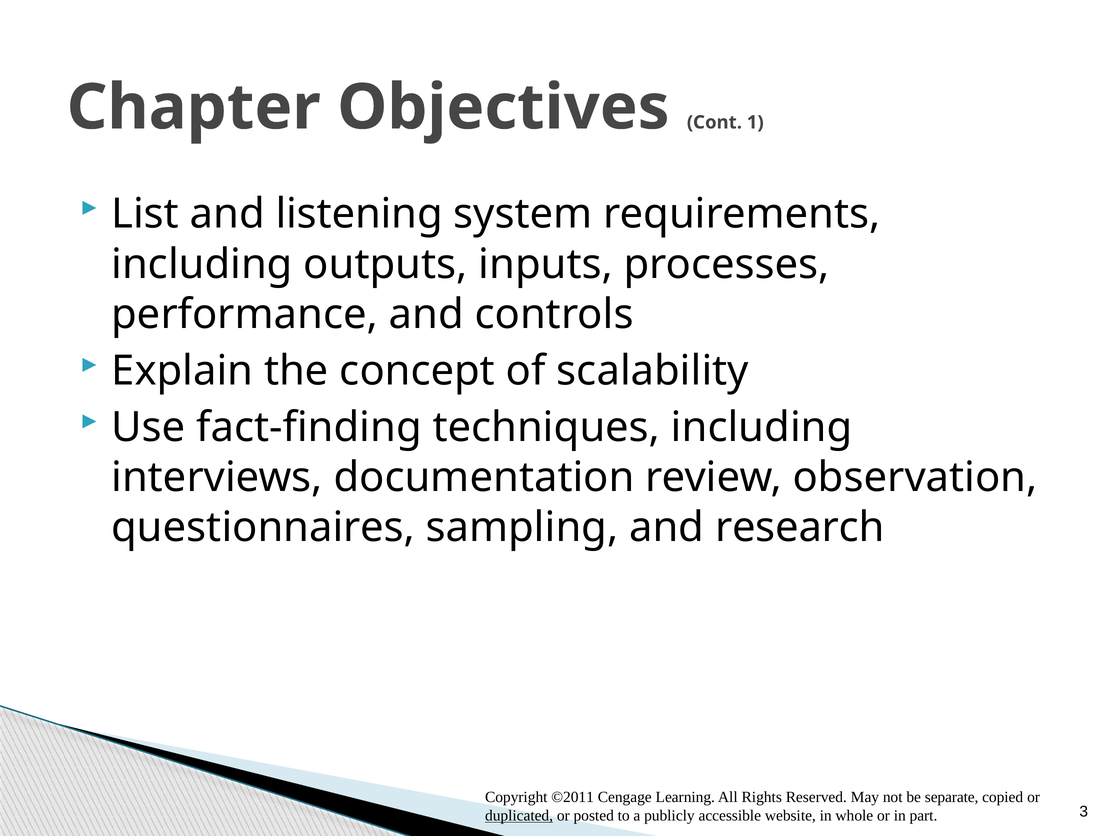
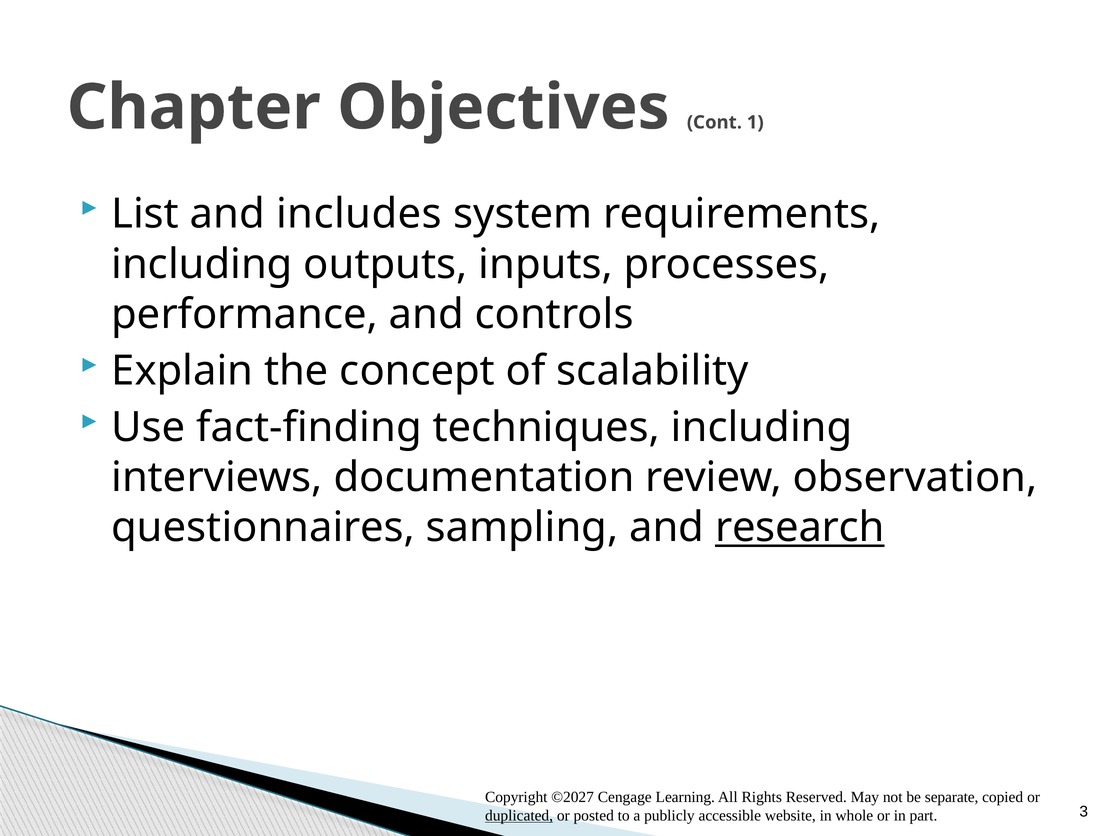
listening: listening -> includes
research underline: none -> present
©2011: ©2011 -> ©2027
